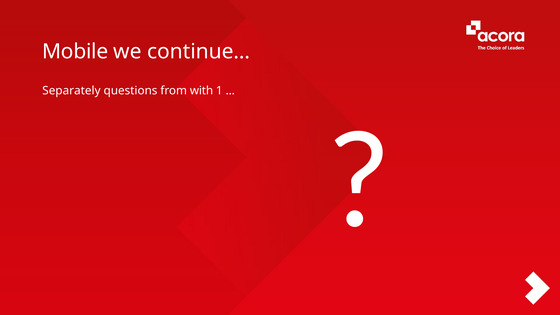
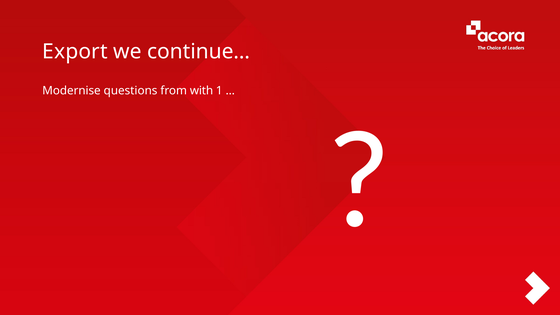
Mobile: Mobile -> Export
Separately: Separately -> Modernise
